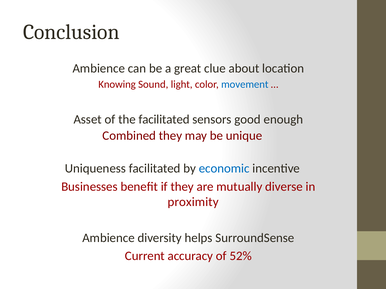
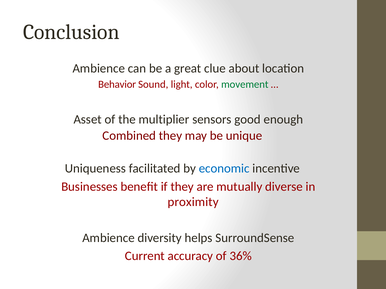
Knowing: Knowing -> Behavior
movement colour: blue -> green
the facilitated: facilitated -> multiplier
52%: 52% -> 36%
